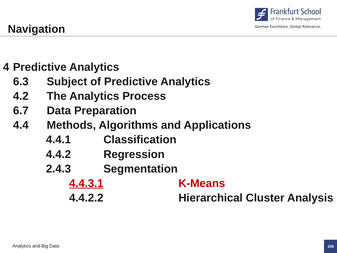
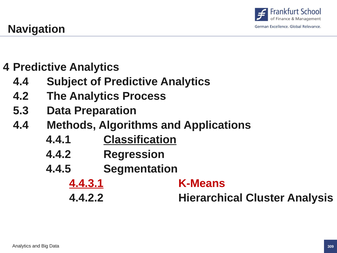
6.3 at (21, 82): 6.3 -> 4.4
6.7: 6.7 -> 5.3
Classification underline: none -> present
2.4.3: 2.4.3 -> 4.4.5
